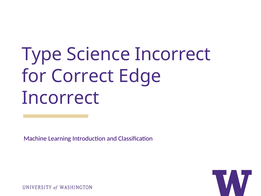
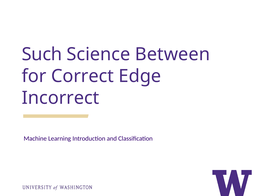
Type: Type -> Such
Science Incorrect: Incorrect -> Between
